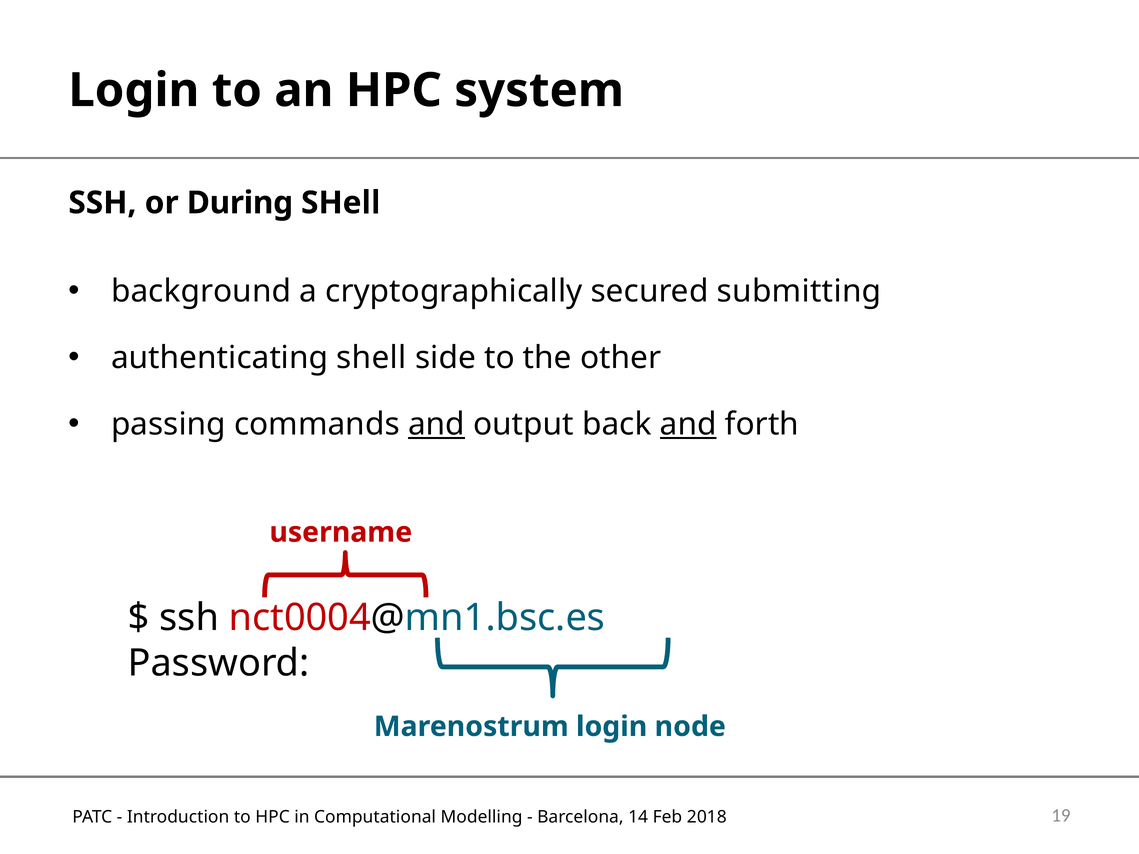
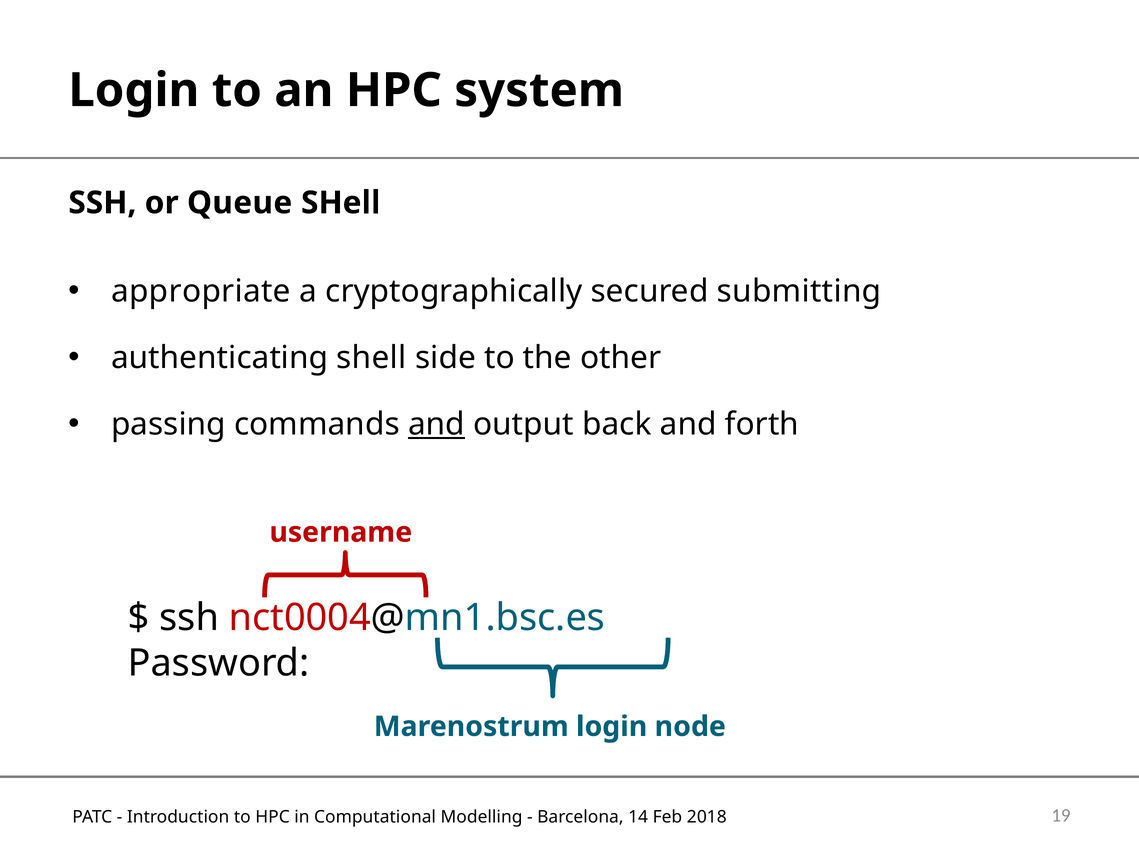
During: During -> Queue
background: background -> appropriate
and at (688, 424) underline: present -> none
